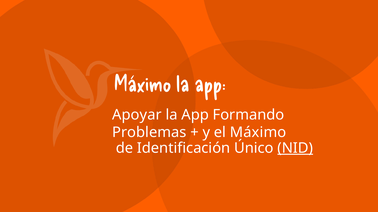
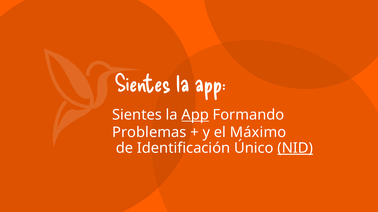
Máximo at (143, 84): Máximo -> Sientes
Apoyar at (137, 115): Apoyar -> Sientes
App at (195, 115) underline: none -> present
